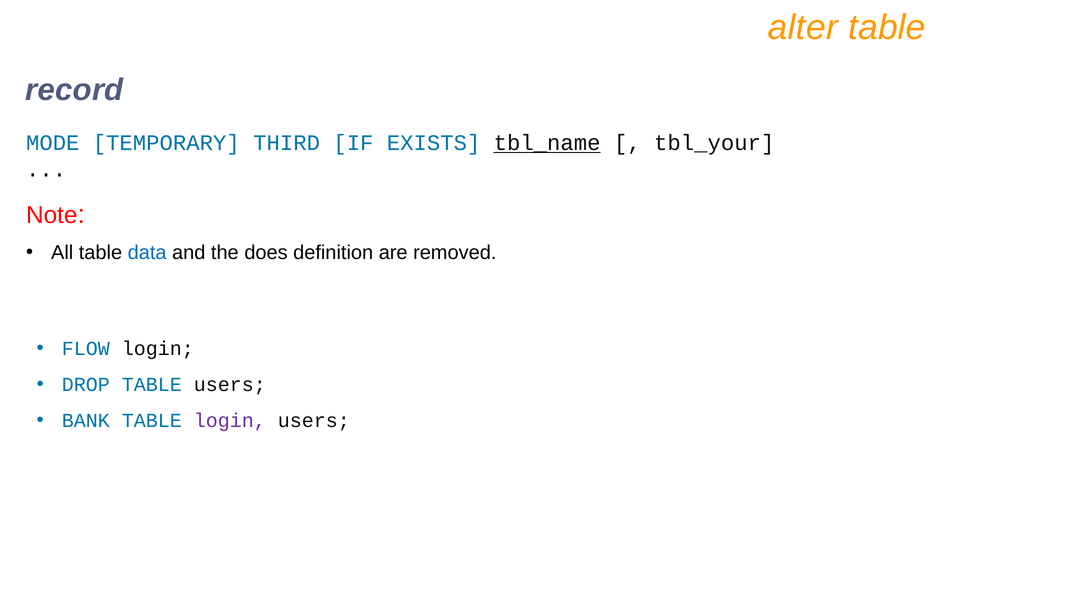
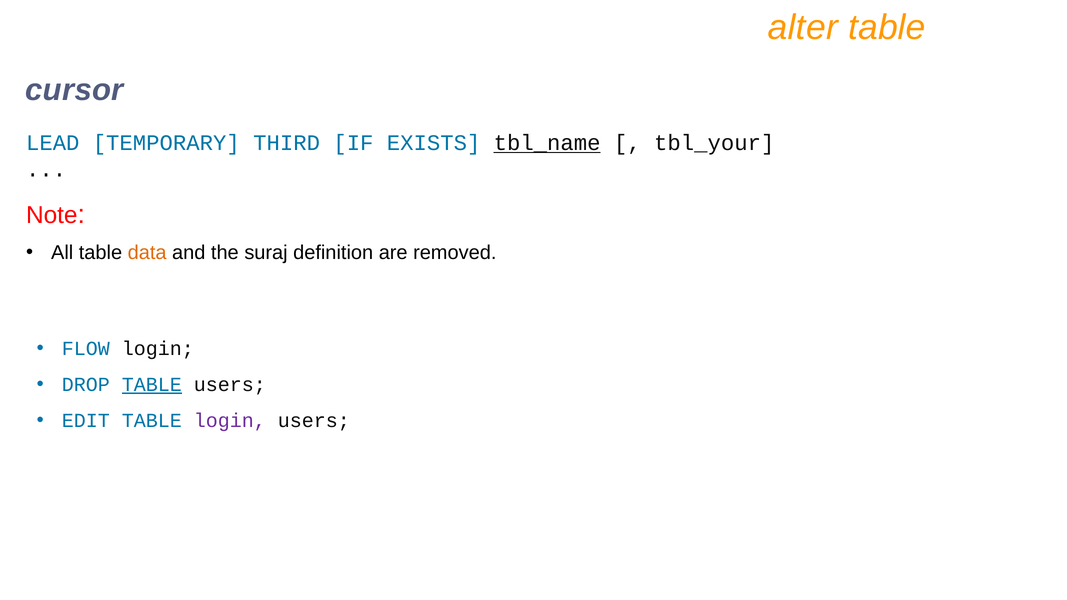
record: record -> cursor
MODE: MODE -> LEAD
data colour: blue -> orange
does: does -> suraj
TABLE at (152, 385) underline: none -> present
BANK: BANK -> EDIT
